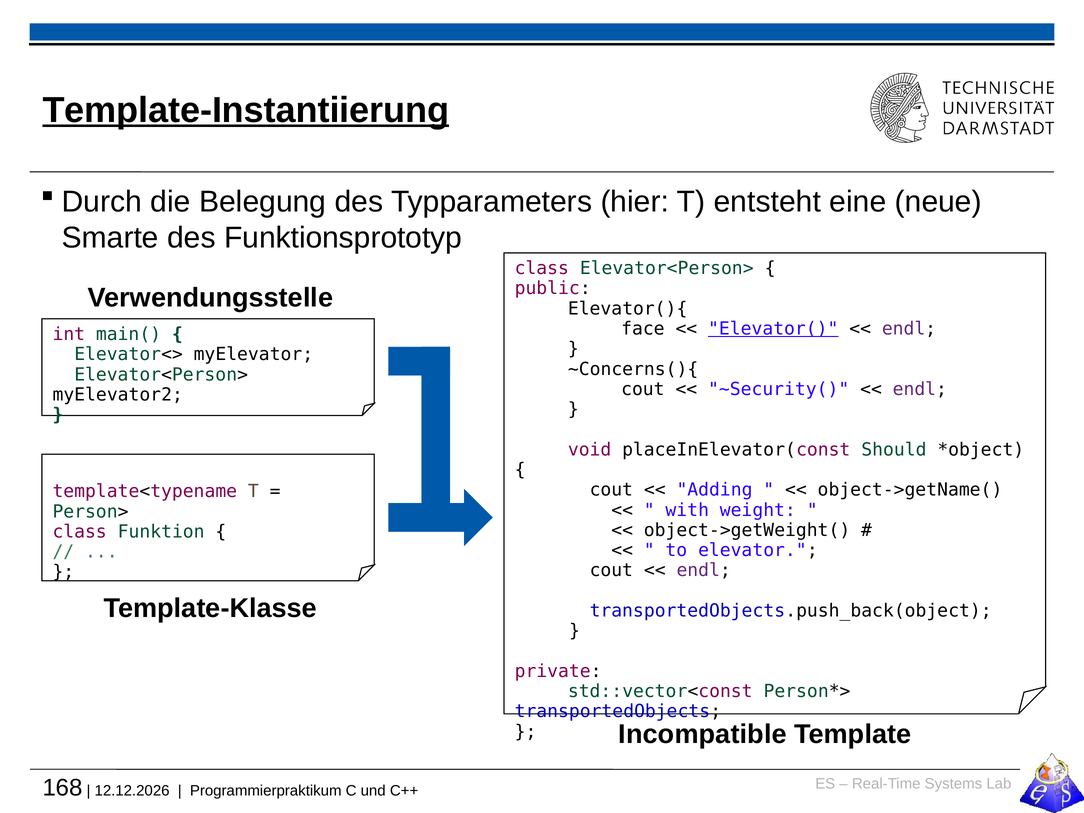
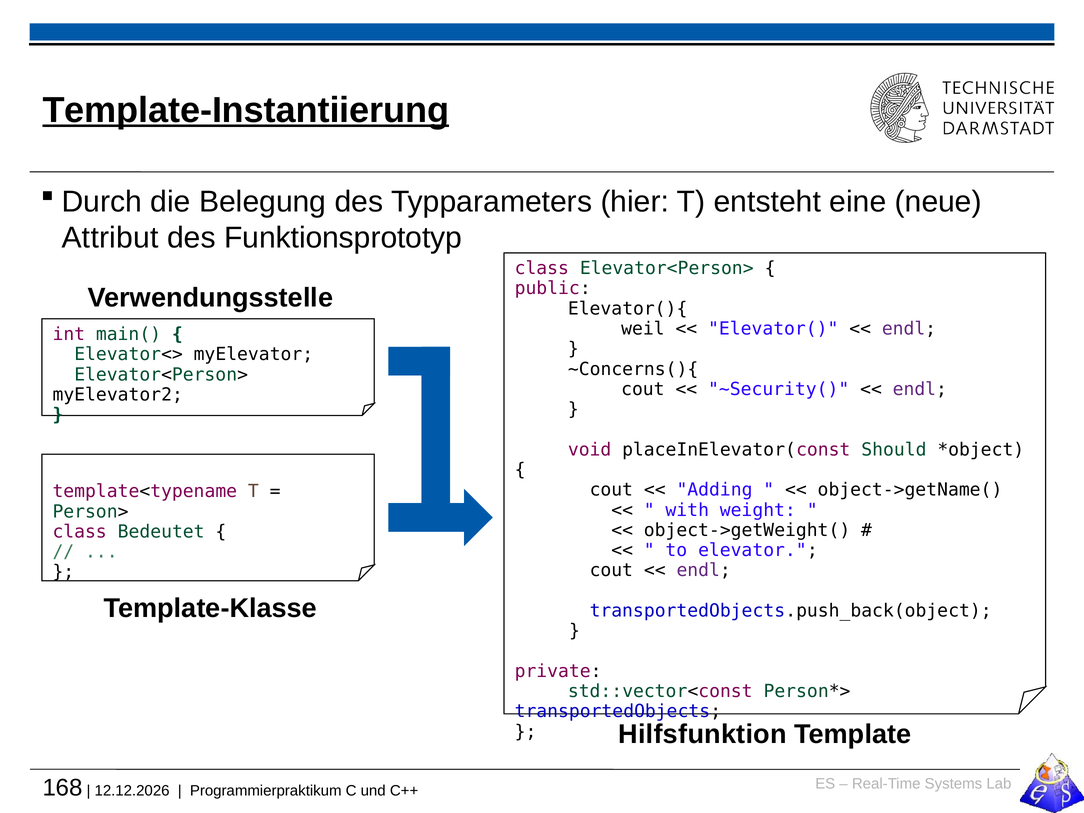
Smarte: Smarte -> Attribut
face: face -> weil
Elevator( underline: present -> none
Funktion: Funktion -> Bedeutet
Incompatible: Incompatible -> Hilfsfunktion
